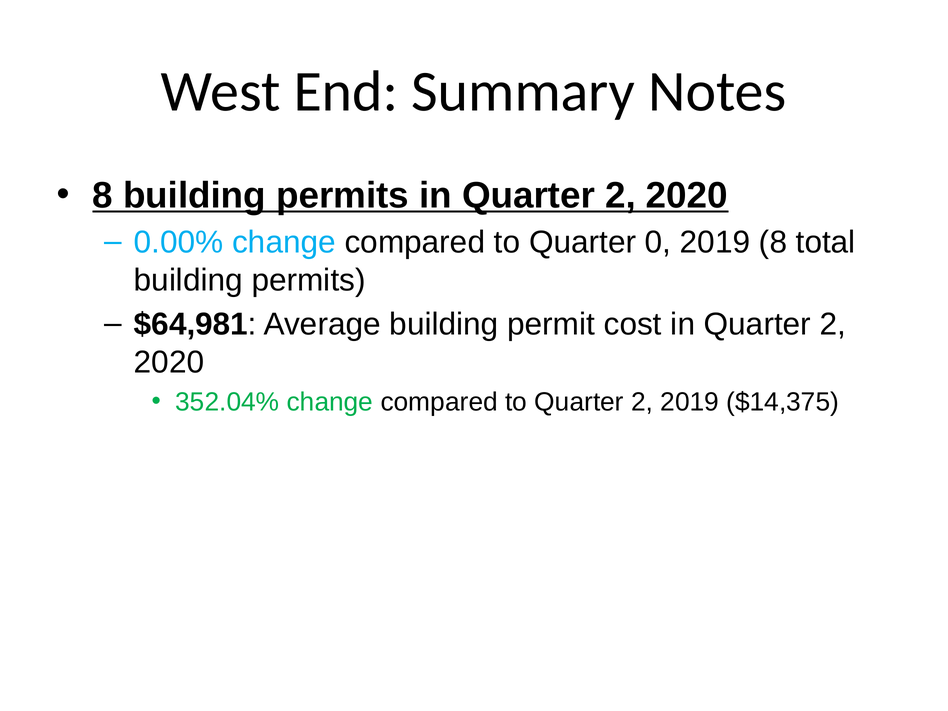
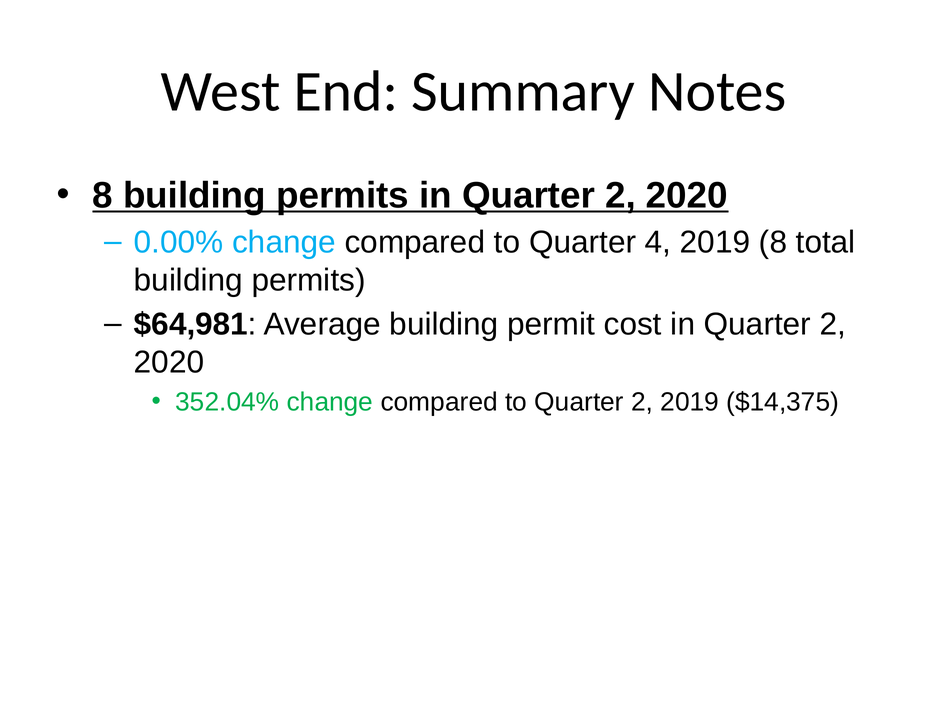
0: 0 -> 4
